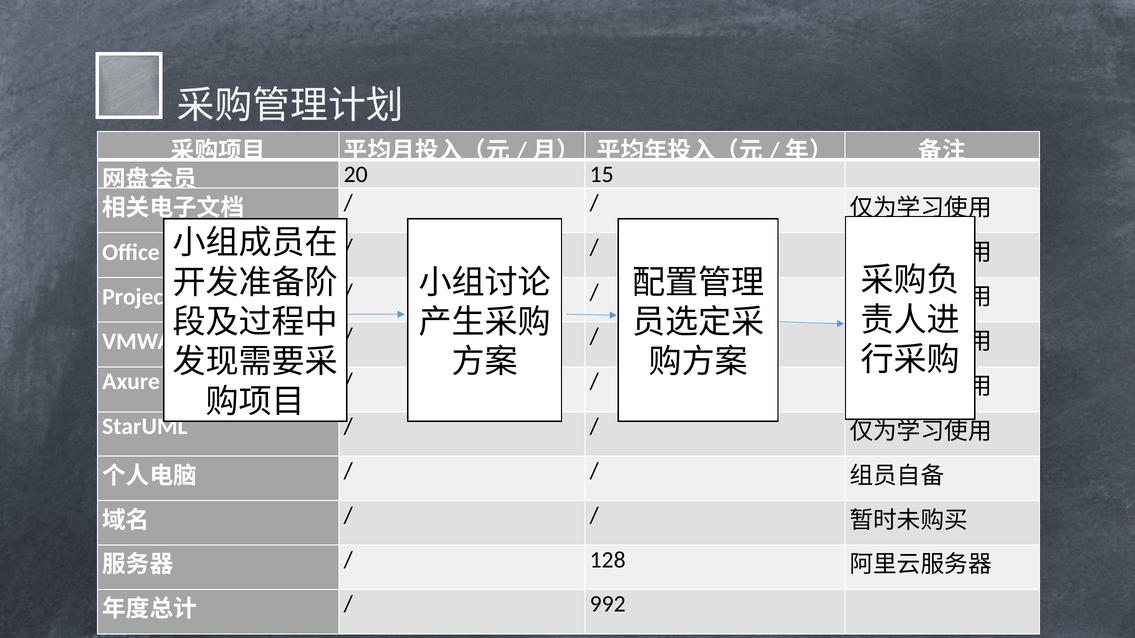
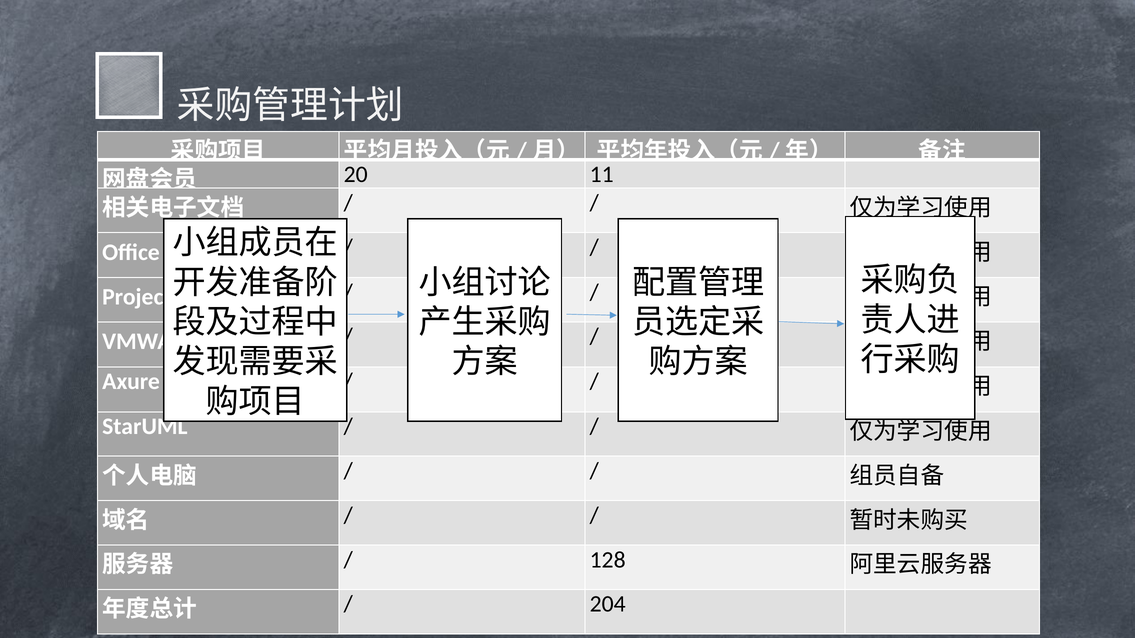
15: 15 -> 11
992: 992 -> 204
